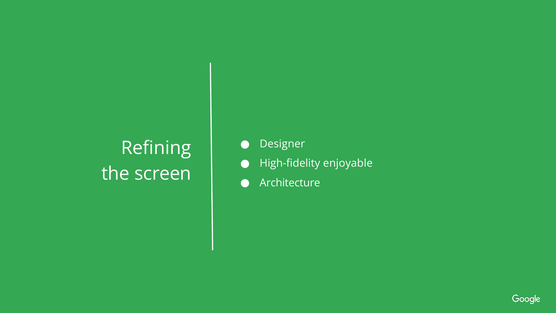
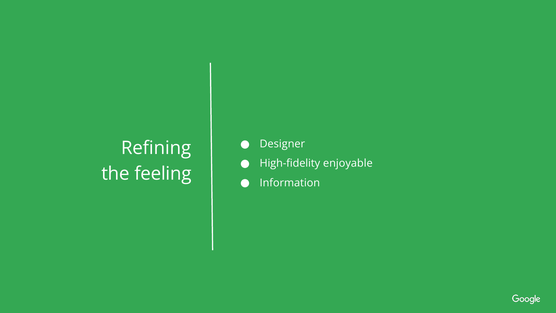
screen: screen -> feeling
Architecture: Architecture -> Information
